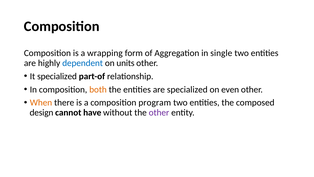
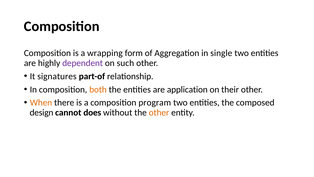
dependent colour: blue -> purple
units: units -> such
It specialized: specialized -> signatures
are specialized: specialized -> application
even: even -> their
have: have -> does
other at (159, 112) colour: purple -> orange
